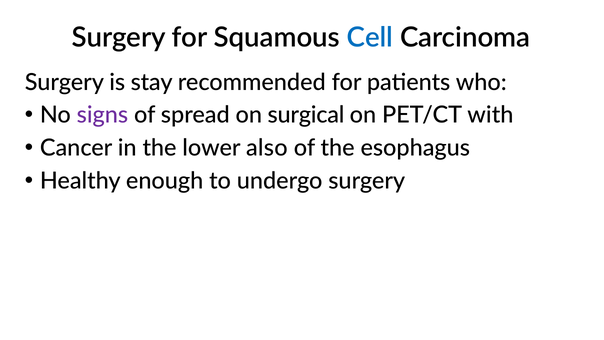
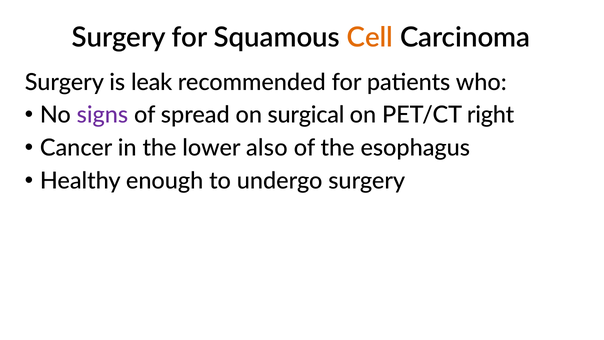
Cell colour: blue -> orange
stay: stay -> leak
with: with -> right
